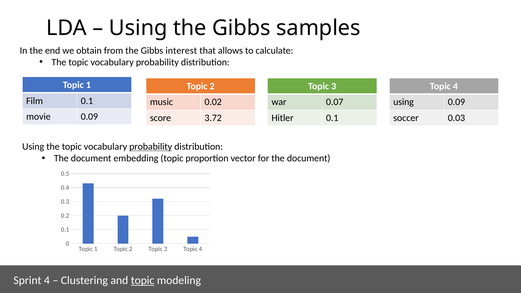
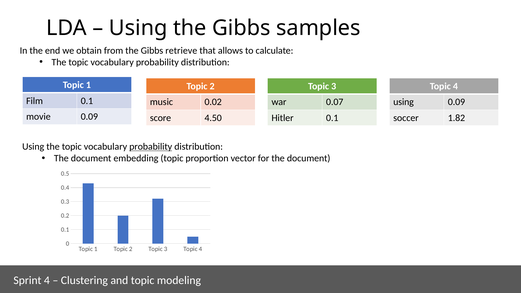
interest: interest -> retrieve
3.72: 3.72 -> 4.50
0.03: 0.03 -> 1.82
topic at (143, 281) underline: present -> none
